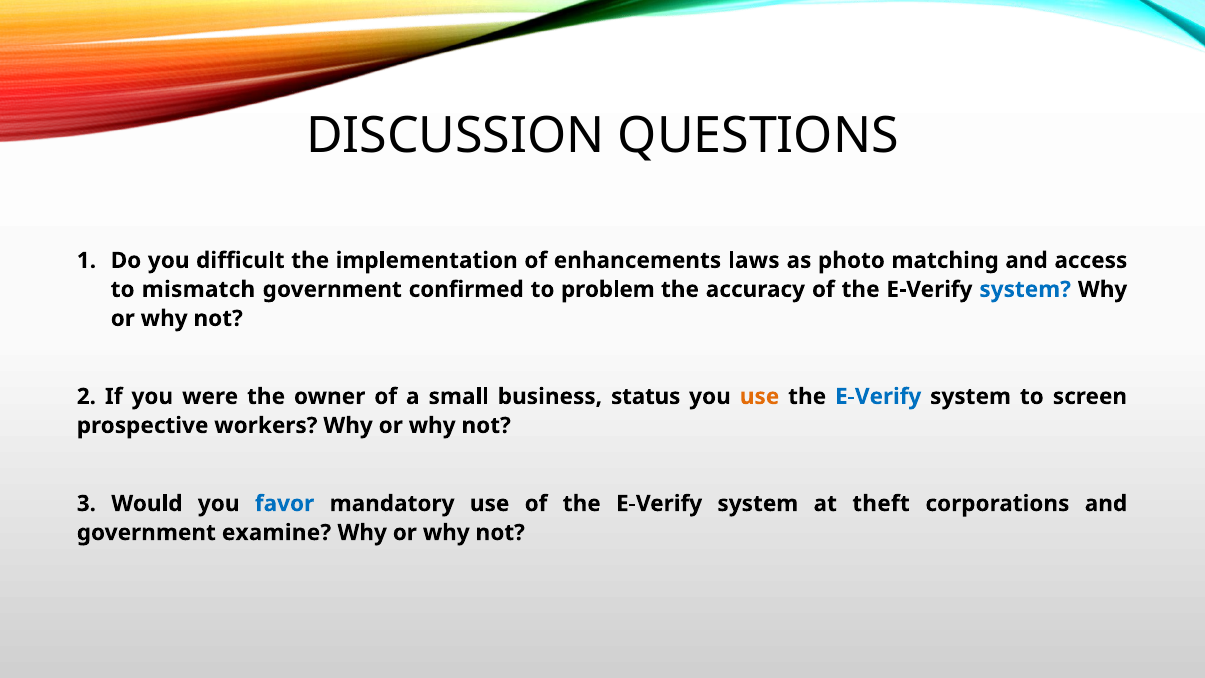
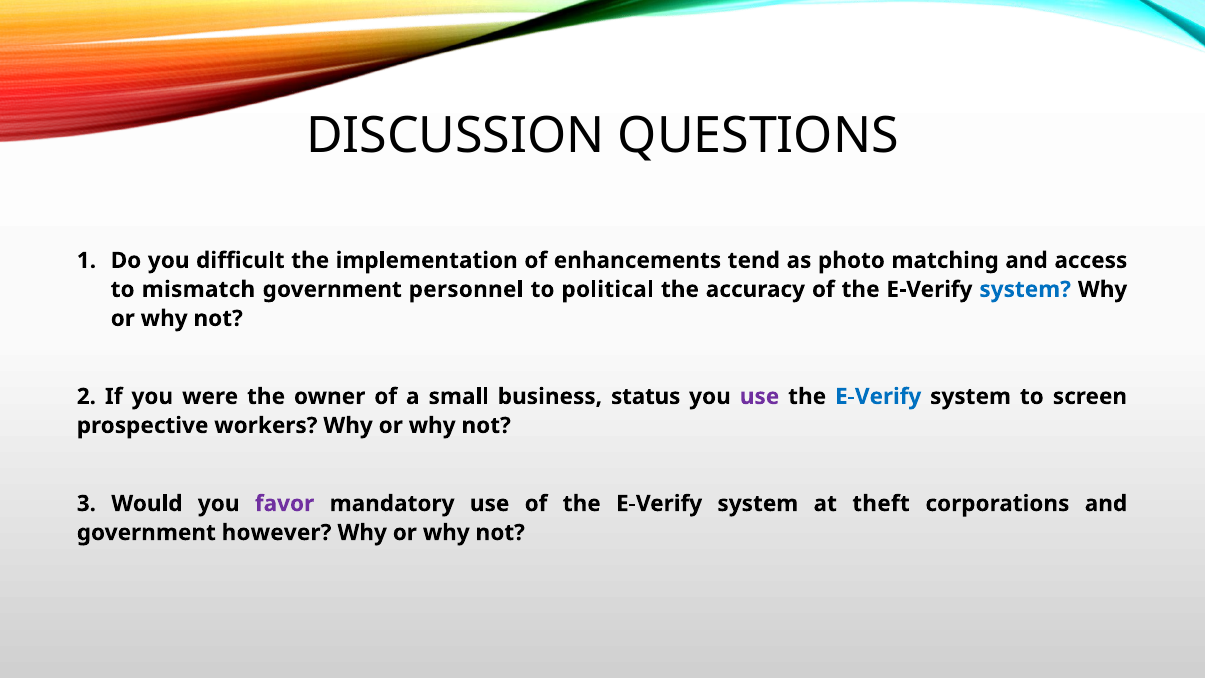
laws: laws -> tend
confirmed: confirmed -> personnel
problem: problem -> political
use at (759, 396) colour: orange -> purple
favor colour: blue -> purple
examine: examine -> however
